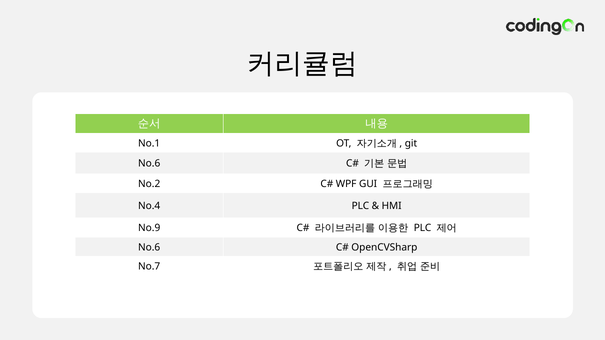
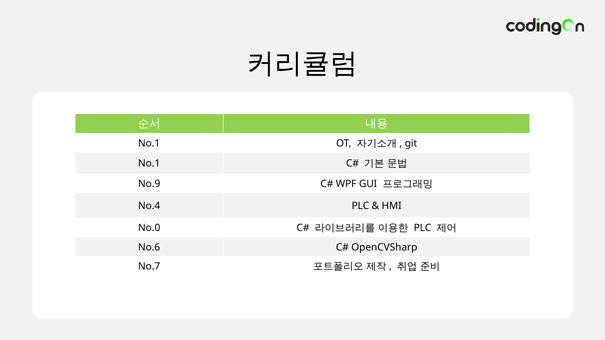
No.6 at (149, 164): No.6 -> No.1
No.2: No.2 -> No.9
No.9: No.9 -> No.0
